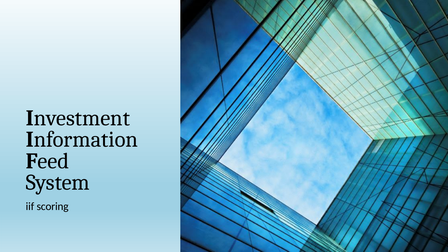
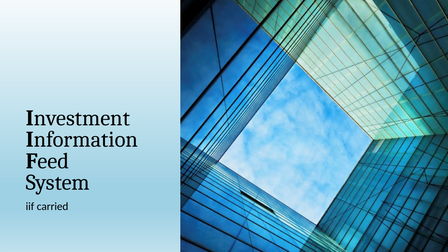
scoring: scoring -> carried
